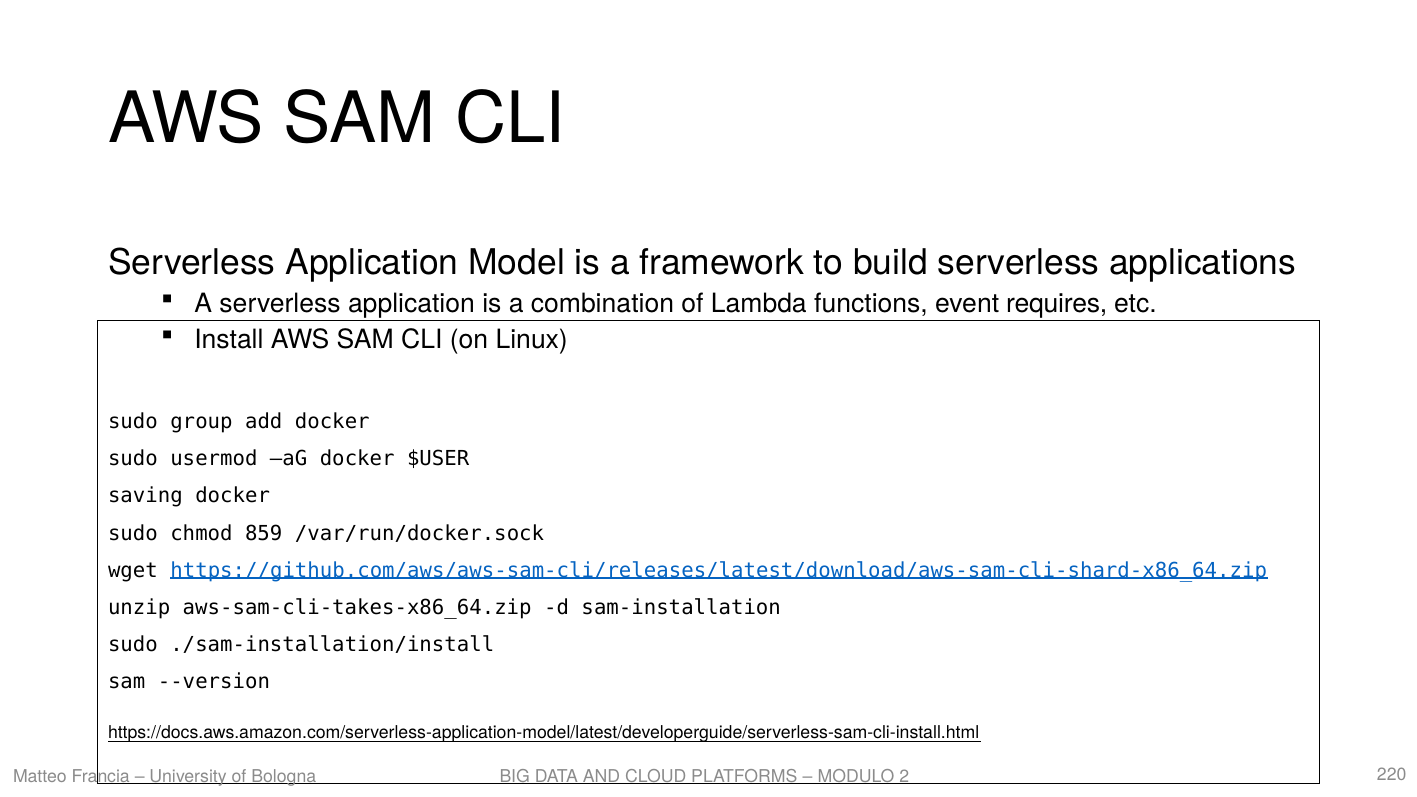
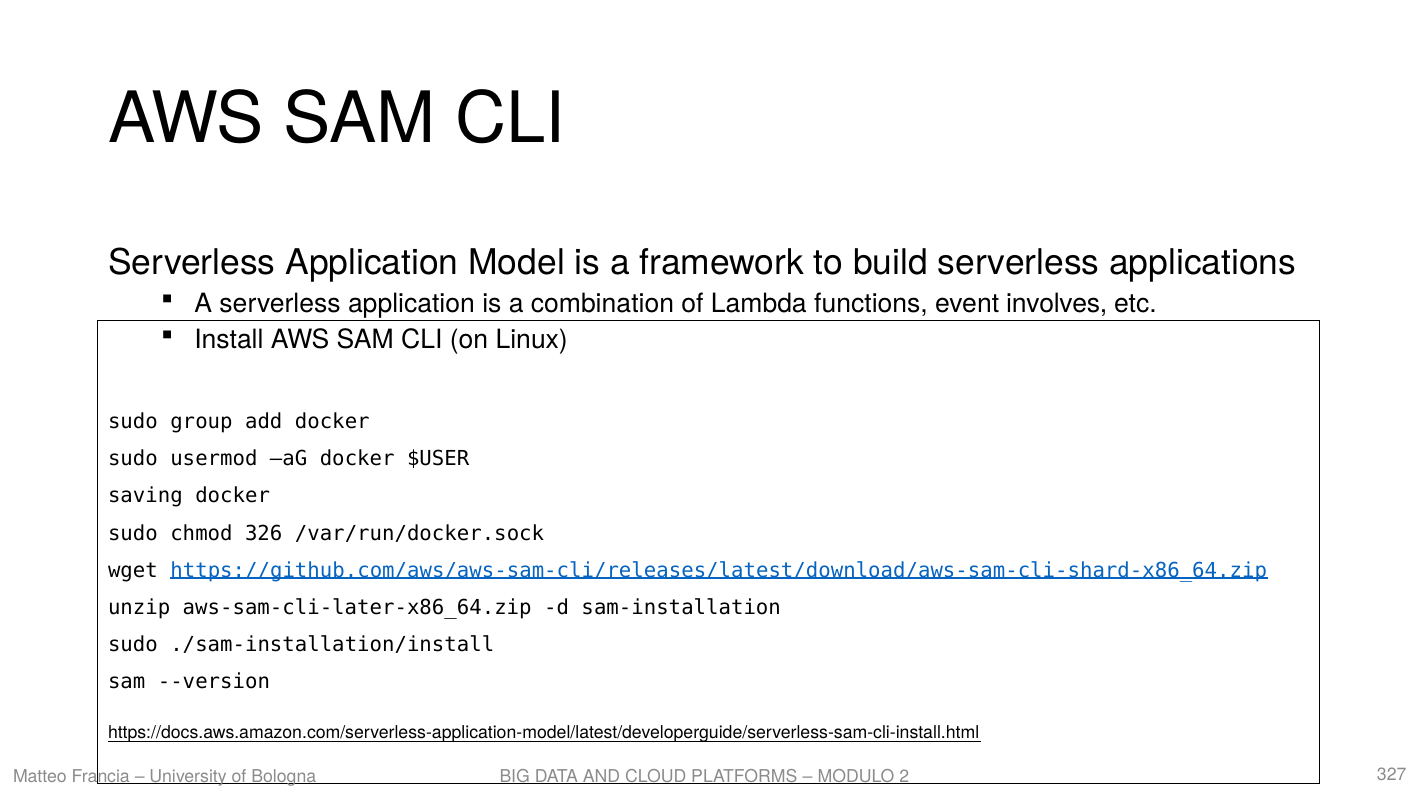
requires: requires -> involves
859: 859 -> 326
aws-sam-cli-takes-x86_64.zip: aws-sam-cli-takes-x86_64.zip -> aws-sam-cli-later-x86_64.zip
220: 220 -> 327
